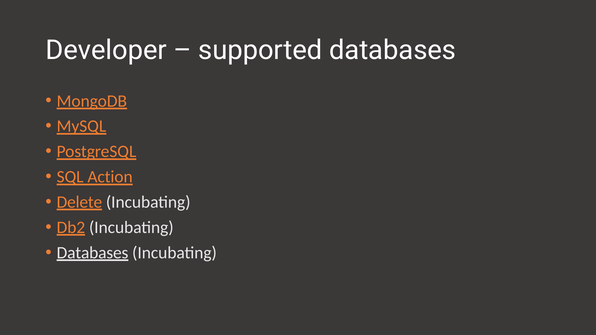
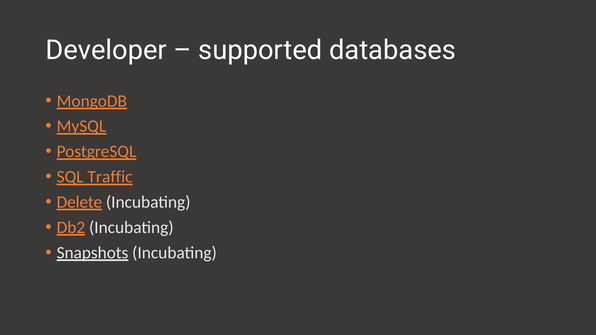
Action: Action -> Traffic
Databases at (92, 253): Databases -> Snapshots
